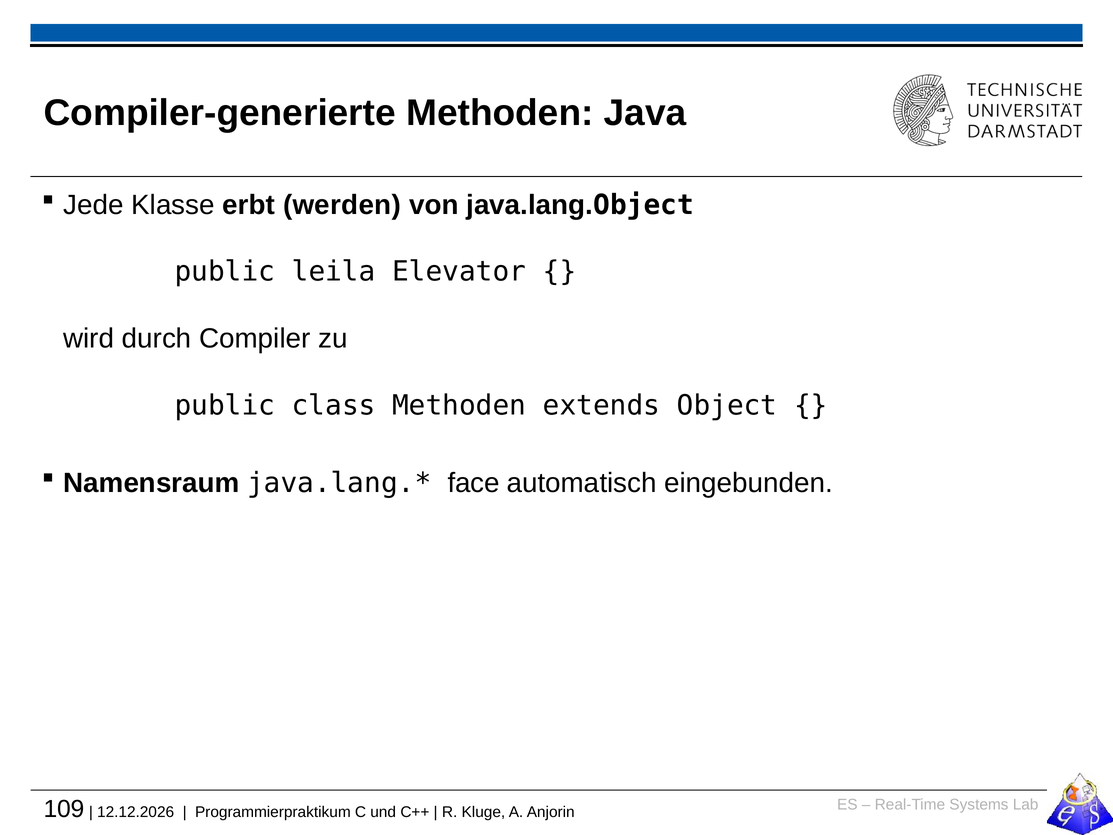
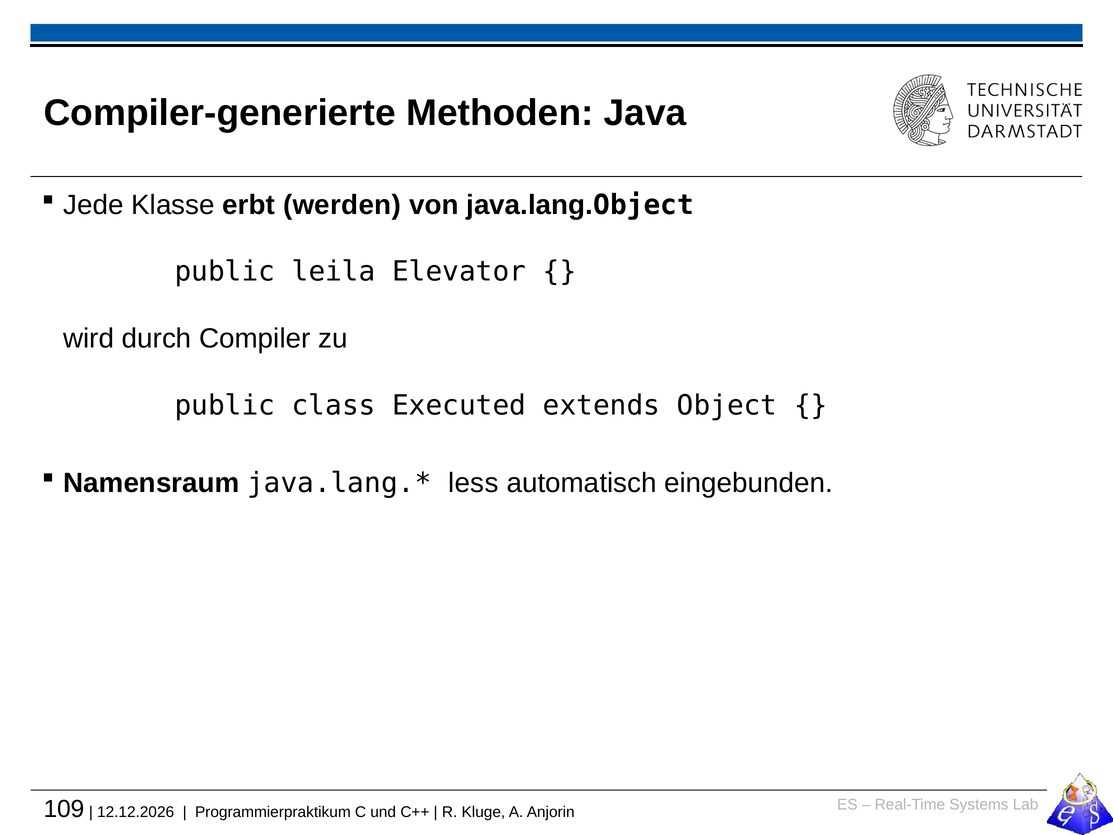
class Methoden: Methoden -> Executed
face: face -> less
